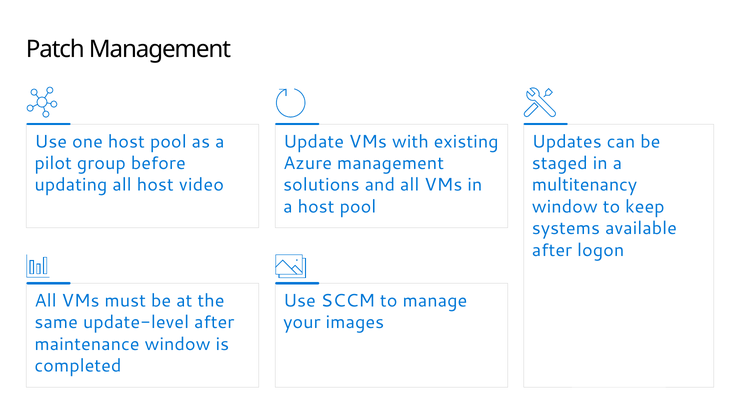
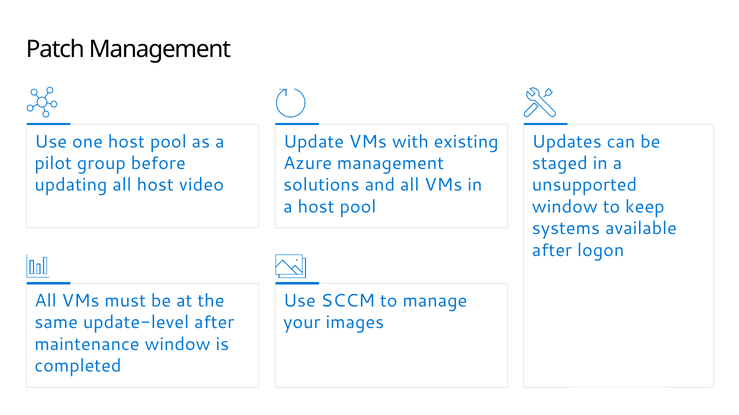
multitenancy: multitenancy -> unsupported
